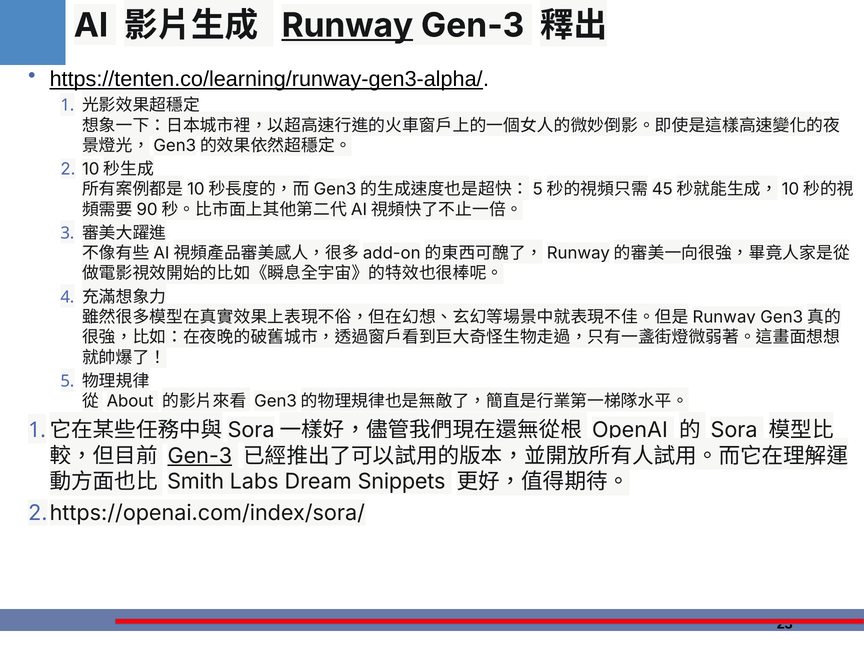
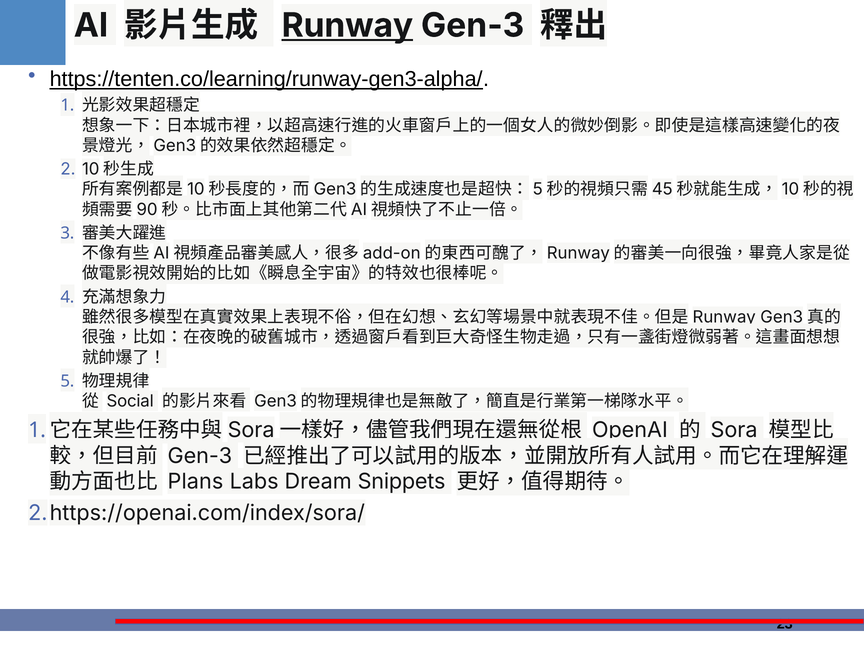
About: About -> Social
Gen-3 at (200, 456) underline: present -> none
Smith: Smith -> Plans
